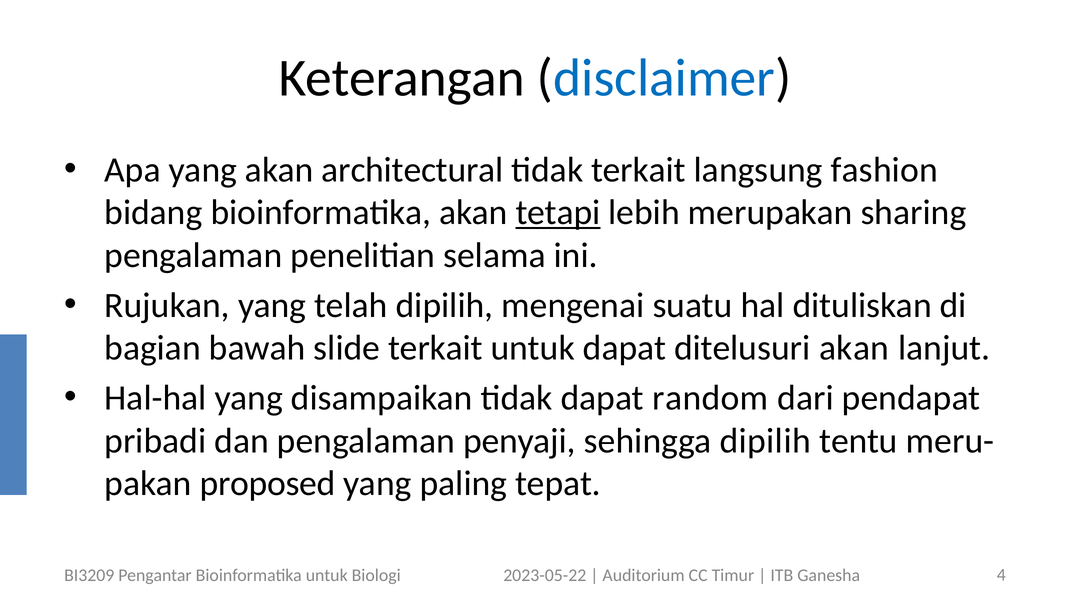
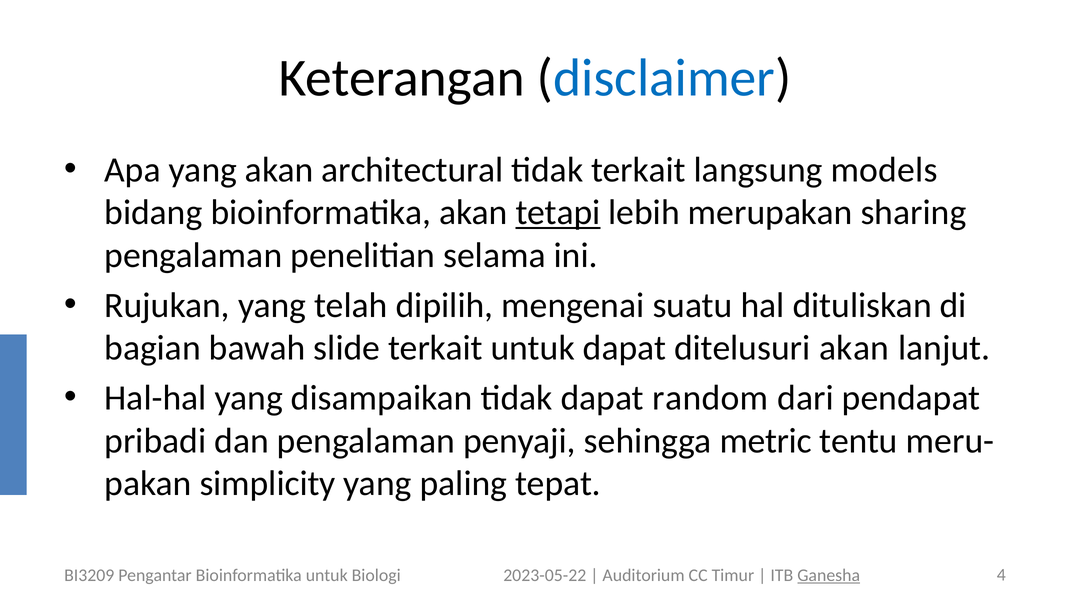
fashion: fashion -> models
sehingga dipilih: dipilih -> metric
proposed: proposed -> simplicity
Ganesha underline: none -> present
